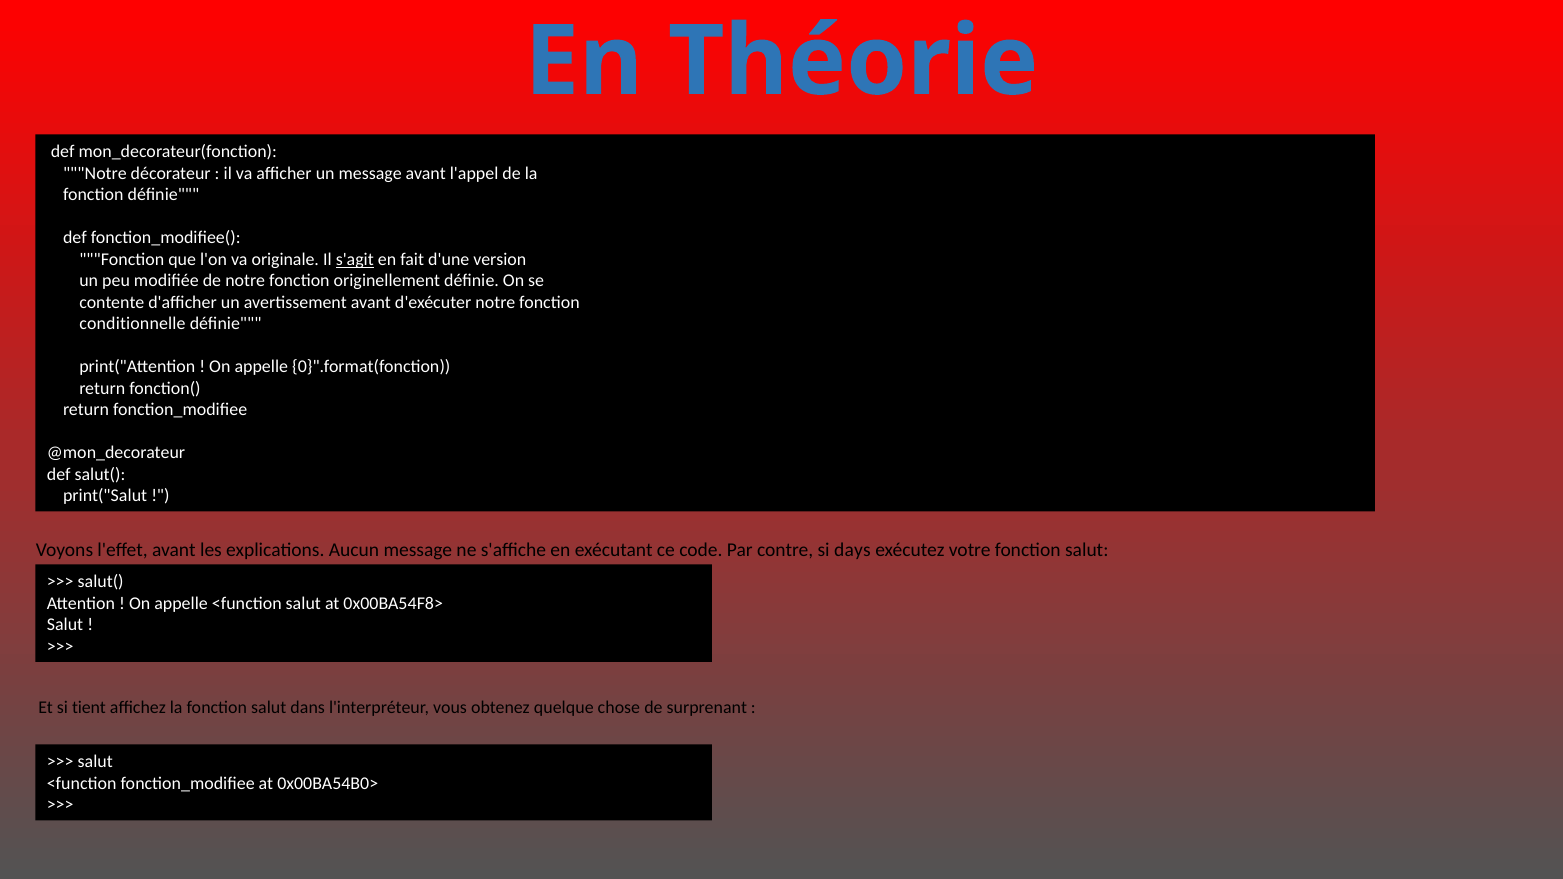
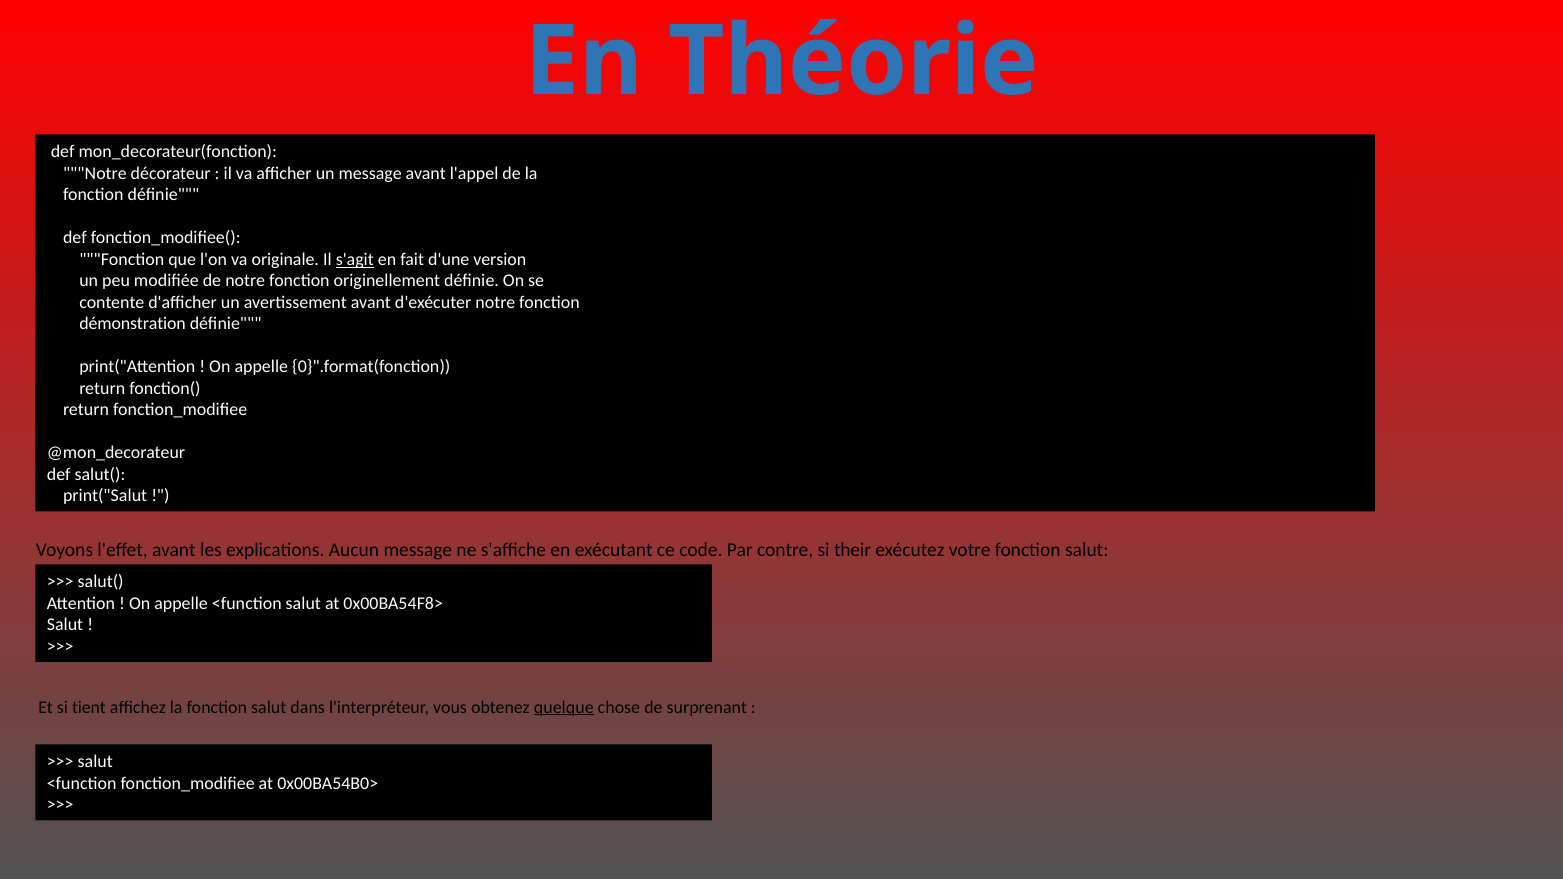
conditionnelle: conditionnelle -> démonstration
days: days -> their
quelque underline: none -> present
